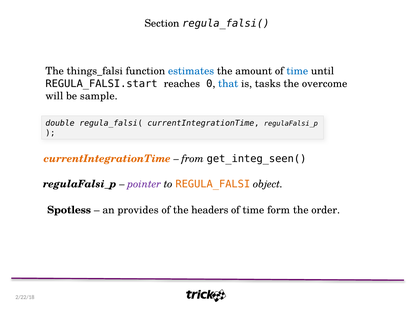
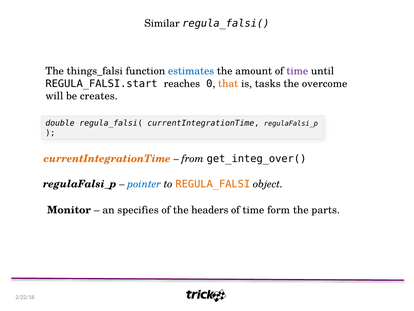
Section: Section -> Similar
time at (297, 71) colour: blue -> purple
that colour: blue -> orange
sample: sample -> creates
get_integ_seen(: get_integ_seen( -> get_integ_over(
pointer colour: purple -> blue
Spotless: Spotless -> Monitor
provides: provides -> specifies
order: order -> parts
